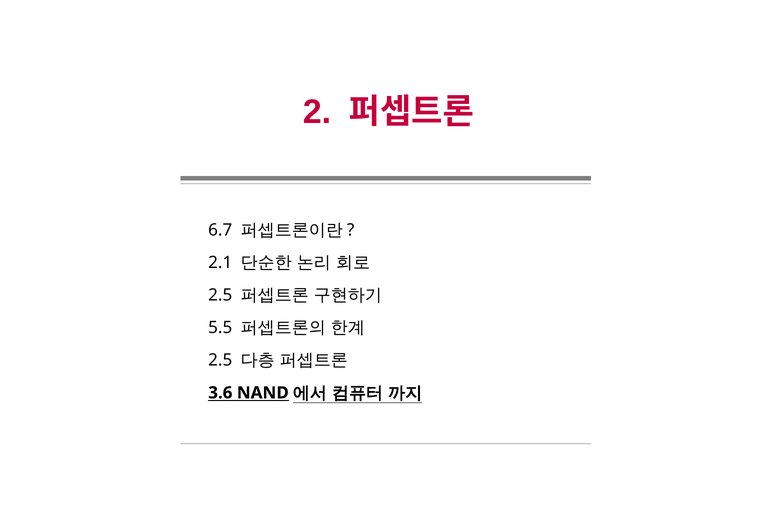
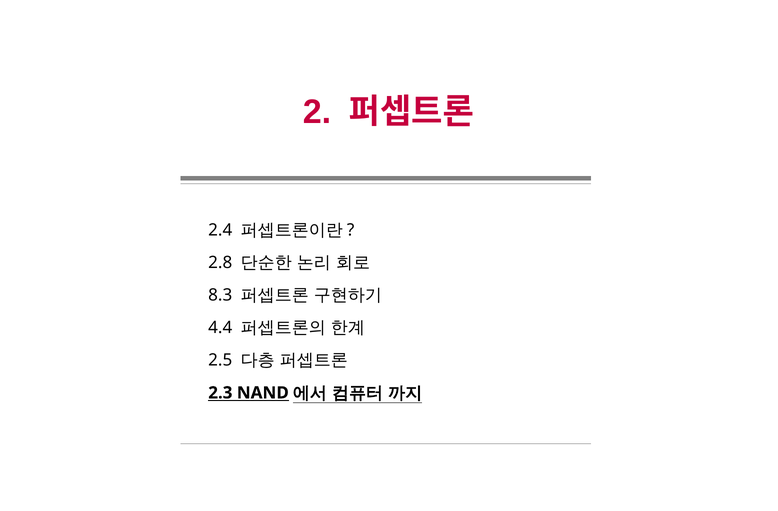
6.7: 6.7 -> 2.4
2.1: 2.1 -> 2.8
2.5 at (220, 295): 2.5 -> 8.3
5.5: 5.5 -> 4.4
3.6: 3.6 -> 2.3
